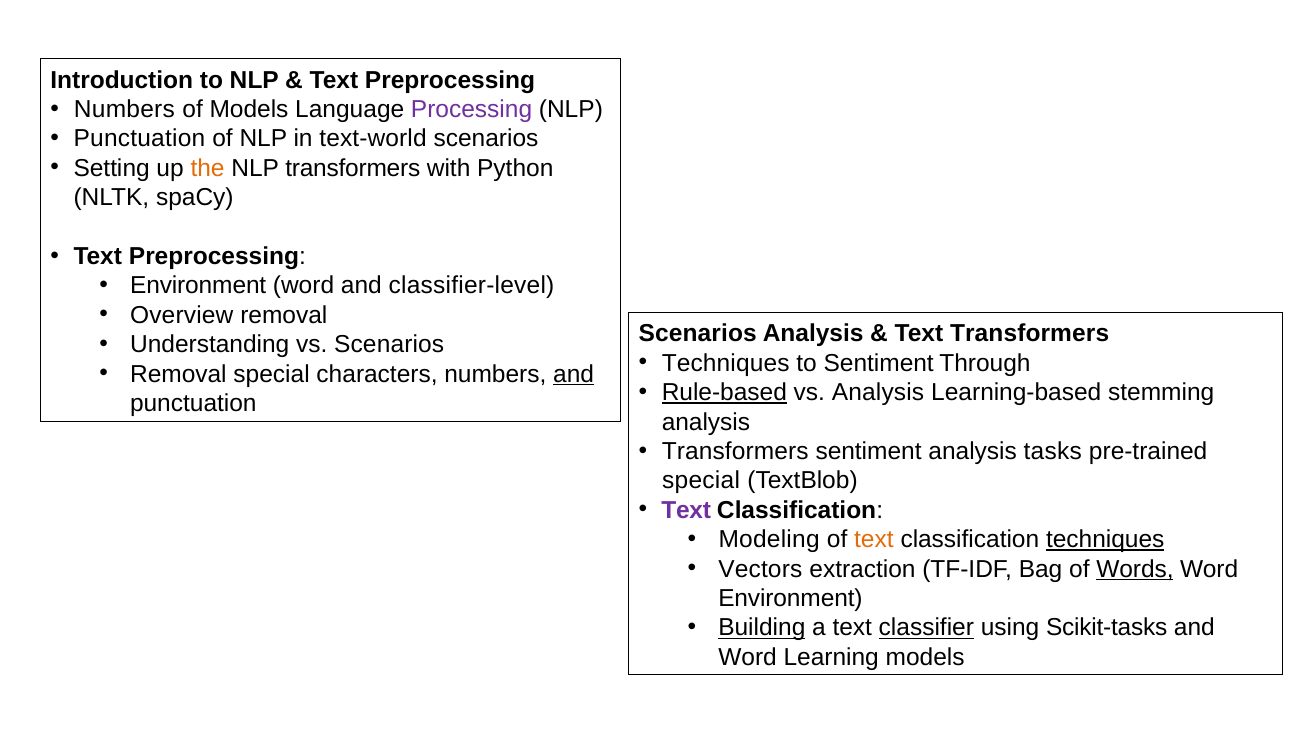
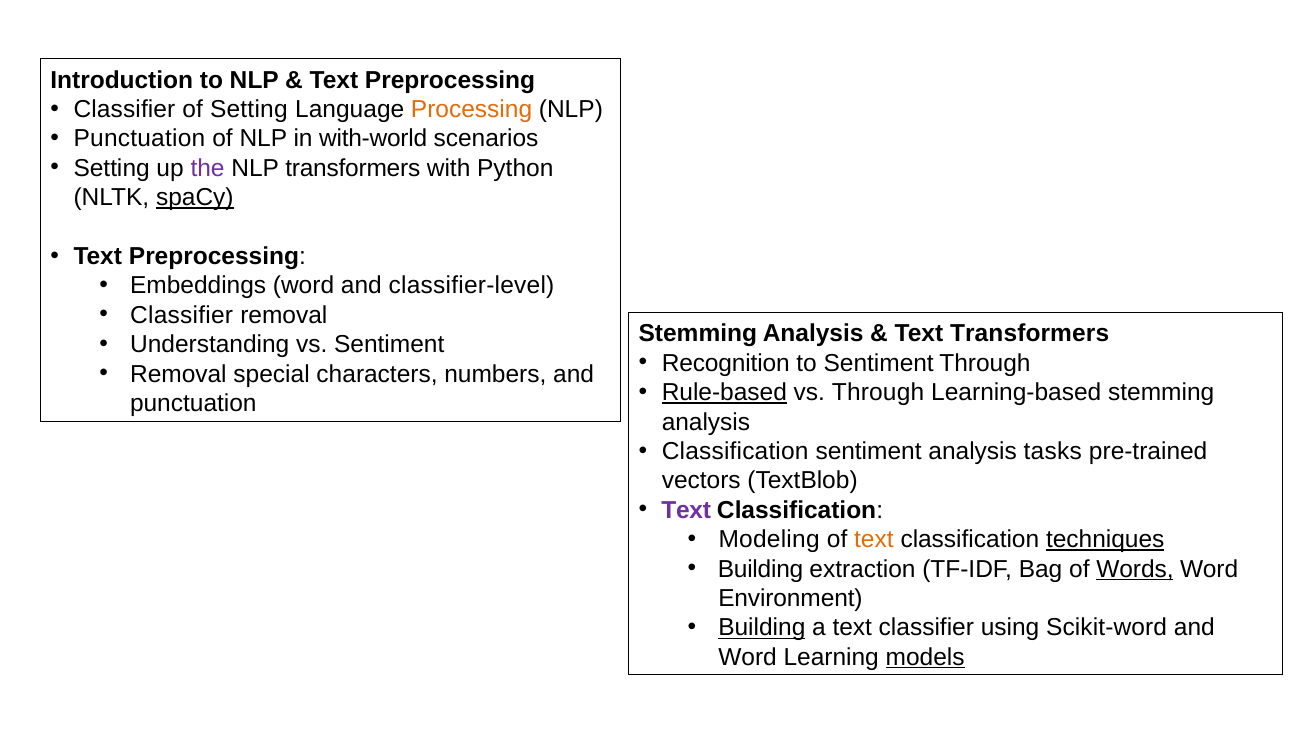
Numbers at (124, 109): Numbers -> Classifier
of Models: Models -> Setting
Processing colour: purple -> orange
text-world: text-world -> with-world
the colour: orange -> purple
spaCy underline: none -> present
Environment at (198, 286): Environment -> Embeddings
Overview at (182, 315): Overview -> Classifier
Scenarios at (698, 334): Scenarios -> Stemming
vs Scenarios: Scenarios -> Sentiment
Techniques at (726, 363): Techniques -> Recognition
and at (574, 374) underline: present -> none
vs Analysis: Analysis -> Through
Transformers at (735, 451): Transformers -> Classification
special at (701, 481): special -> vectors
Vectors at (760, 569): Vectors -> Building
classifier at (926, 628) underline: present -> none
Scikit-tasks: Scikit-tasks -> Scikit-word
models at (925, 657) underline: none -> present
